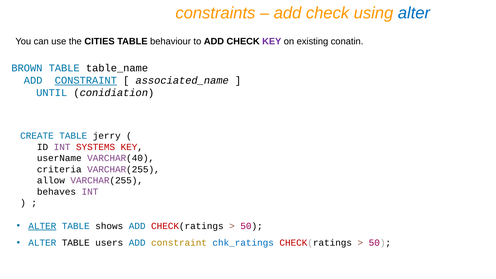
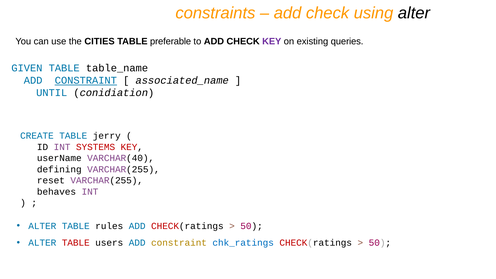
alter at (414, 13) colour: blue -> black
behaviour: behaviour -> preferable
conatin: conatin -> queries
BROWN: BROWN -> GIVEN
criteria: criteria -> defining
allow: allow -> reset
ALTER at (42, 226) underline: present -> none
shows: shows -> rules
TABLE at (76, 243) colour: black -> red
